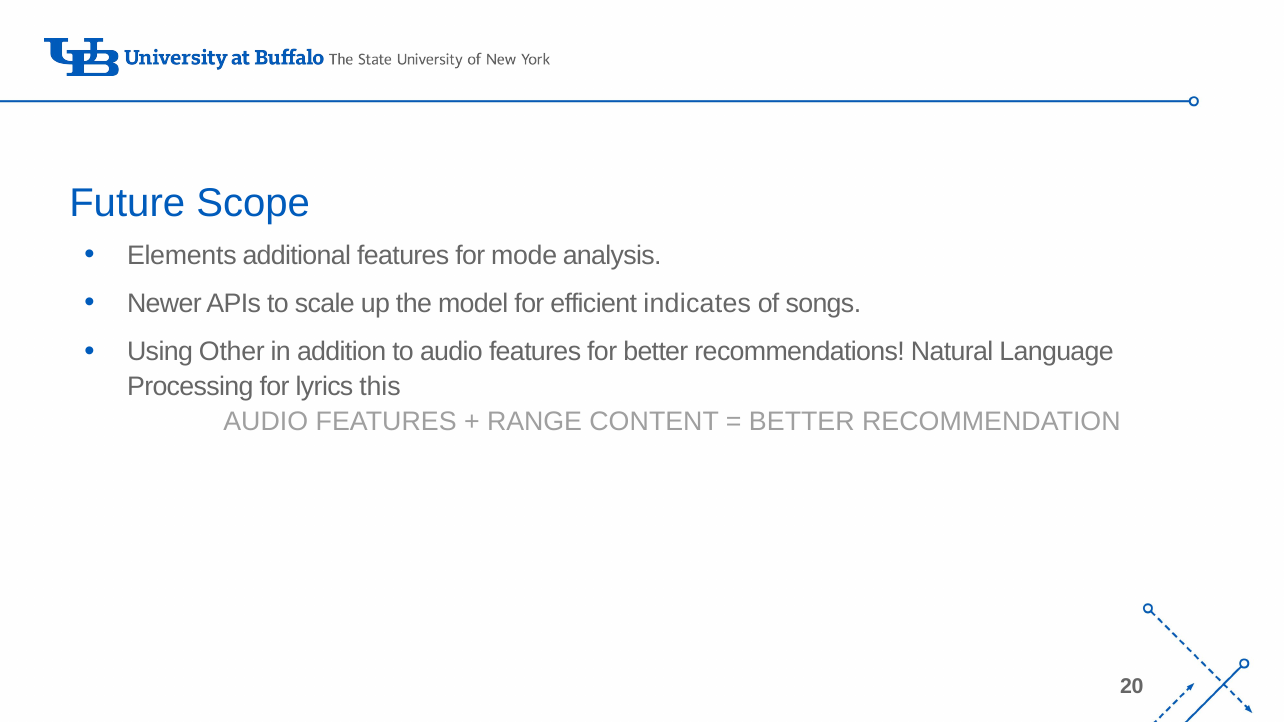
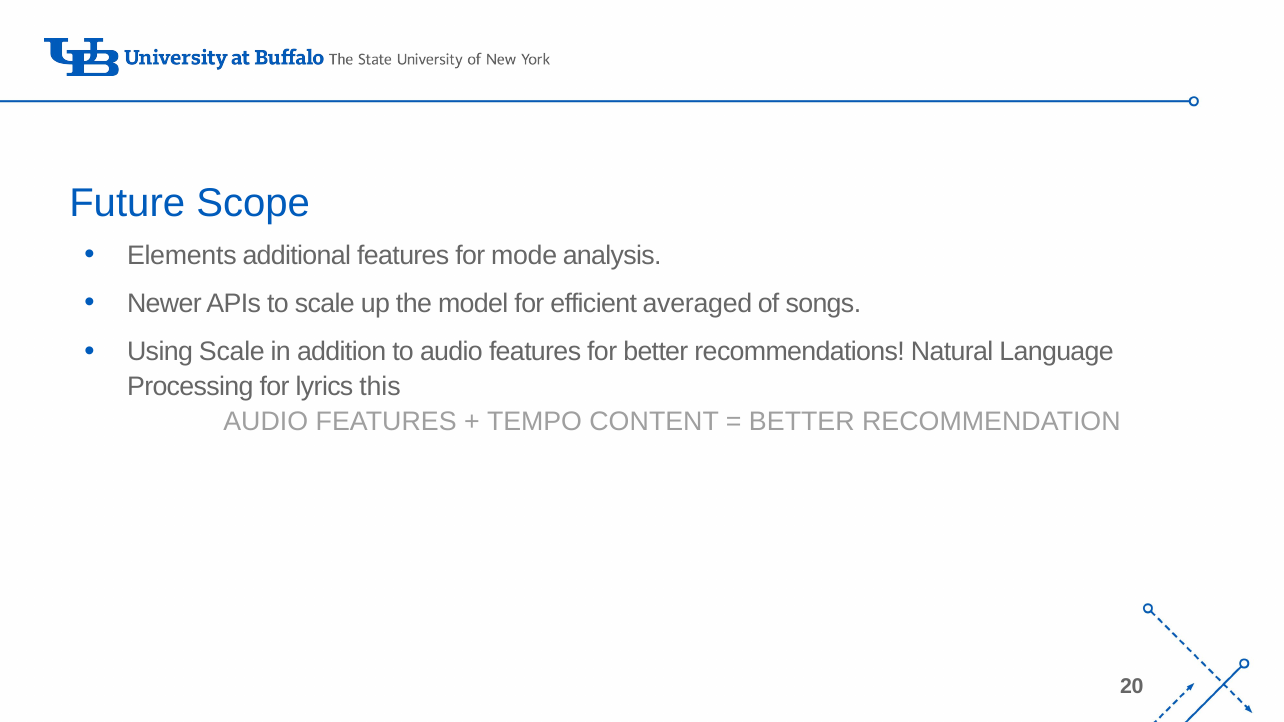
indicates: indicates -> averaged
Using Other: Other -> Scale
RANGE: RANGE -> TEMPO
